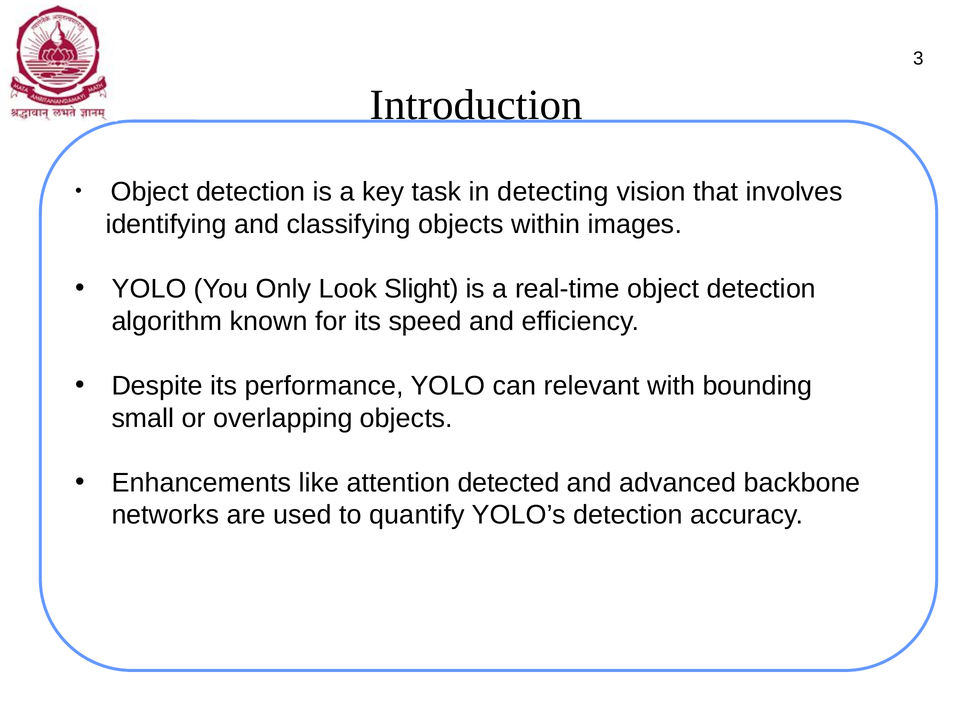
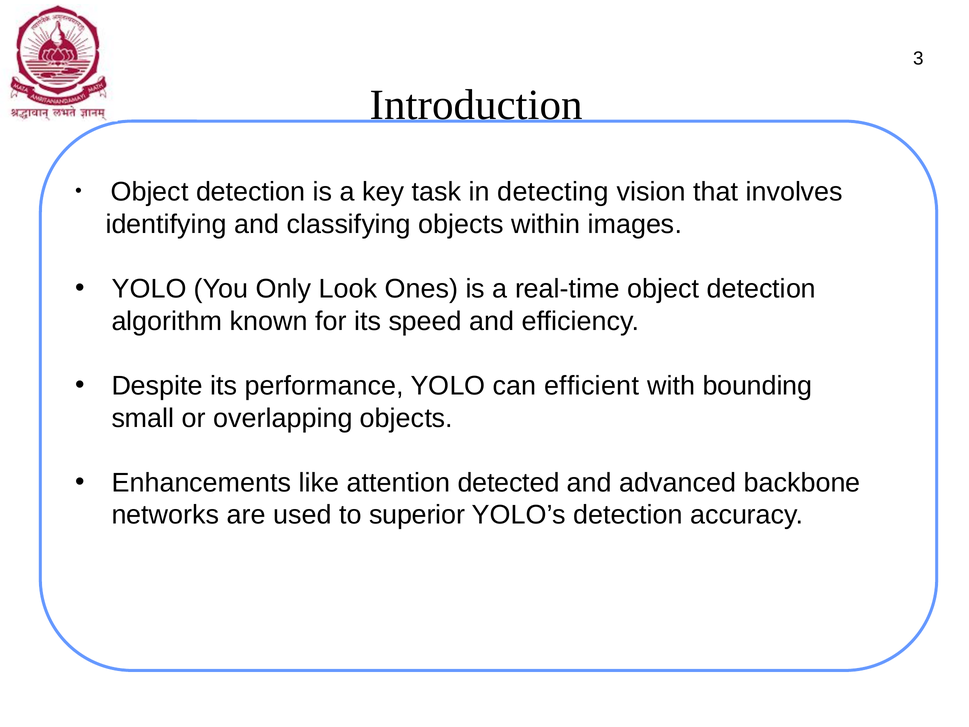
Slight: Slight -> Ones
relevant: relevant -> efficient
quantify: quantify -> superior
